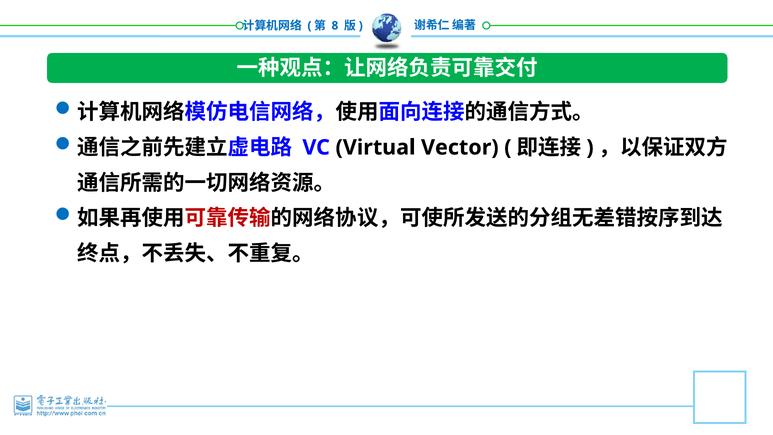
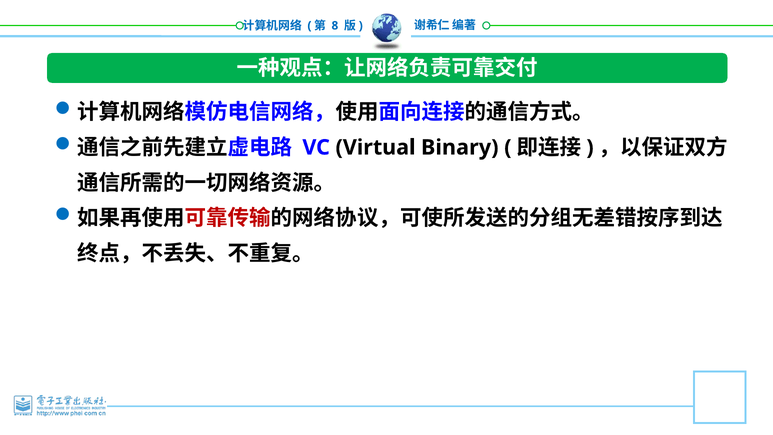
Vector: Vector -> Binary
